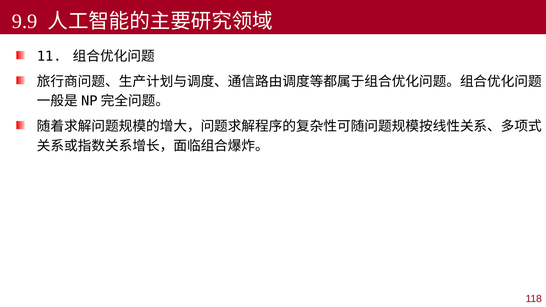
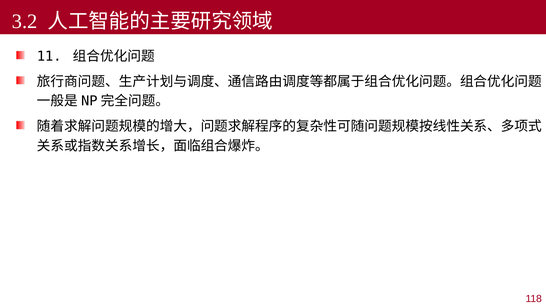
9.9: 9.9 -> 3.2
